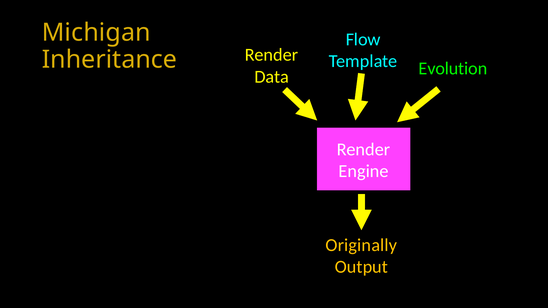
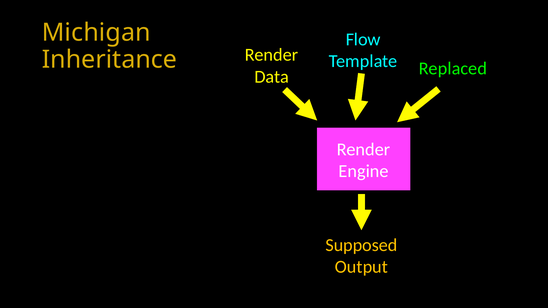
Evolution: Evolution -> Replaced
Originally: Originally -> Supposed
